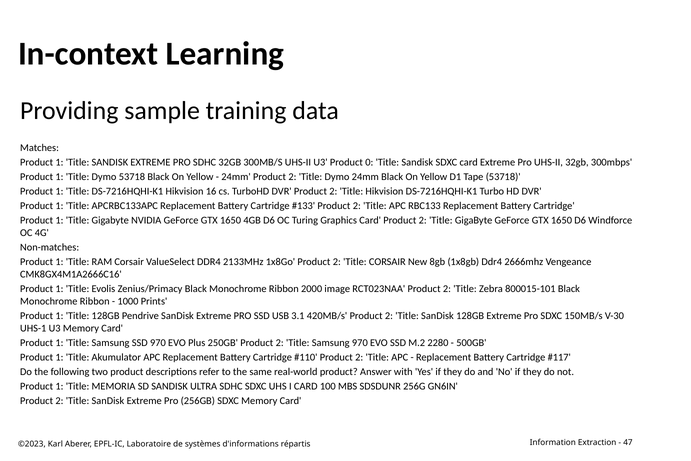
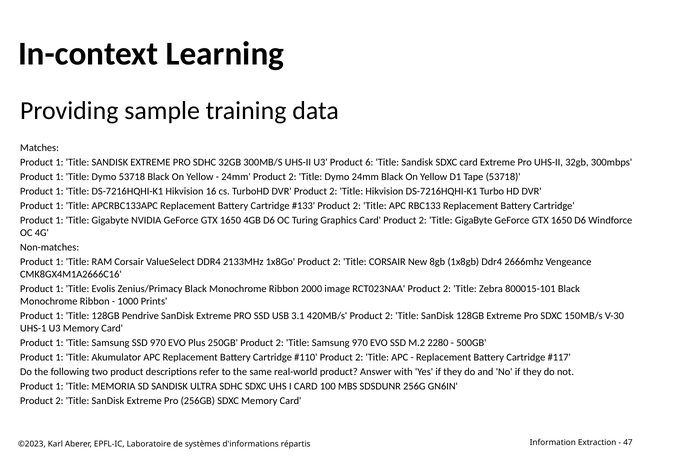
0: 0 -> 6
